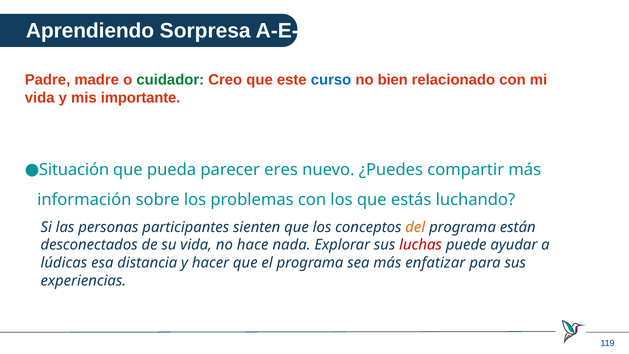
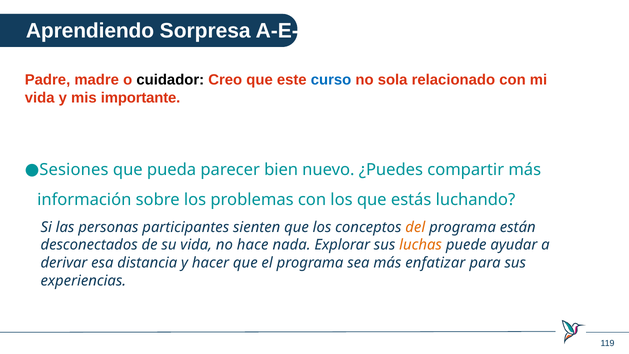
cuidador colour: green -> black
bien: bien -> sola
Situación: Situación -> Sesiones
eres: eres -> bien
luchas colour: red -> orange
lúdicas: lúdicas -> derivar
